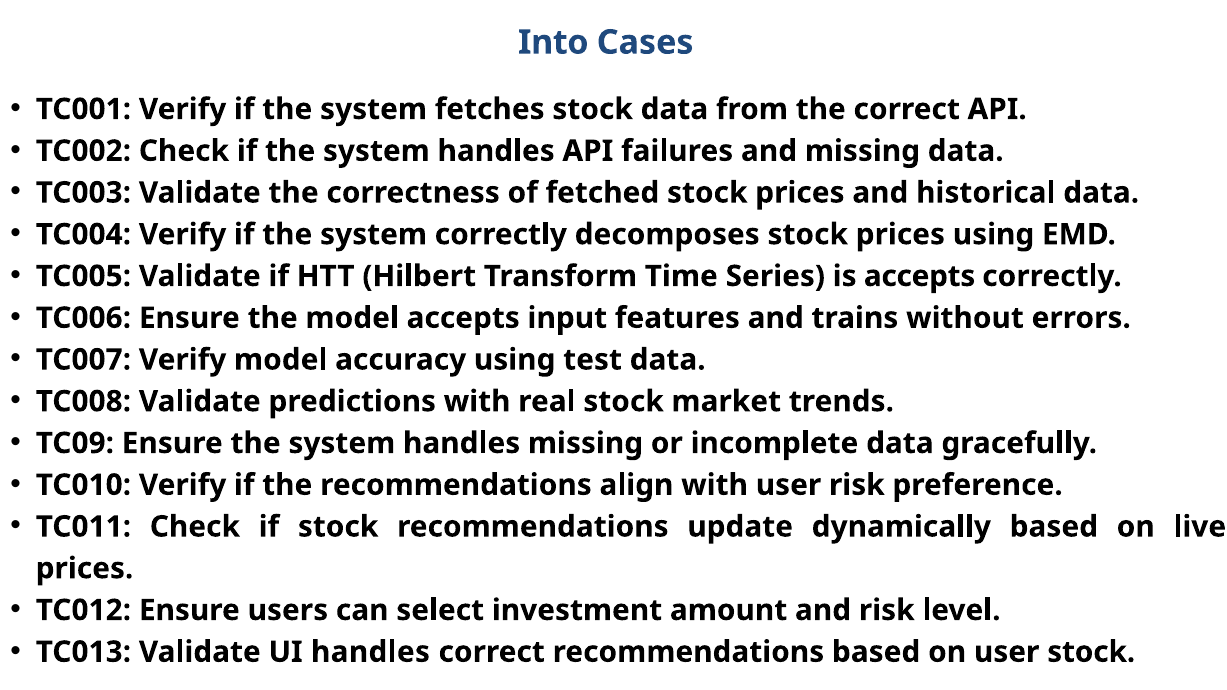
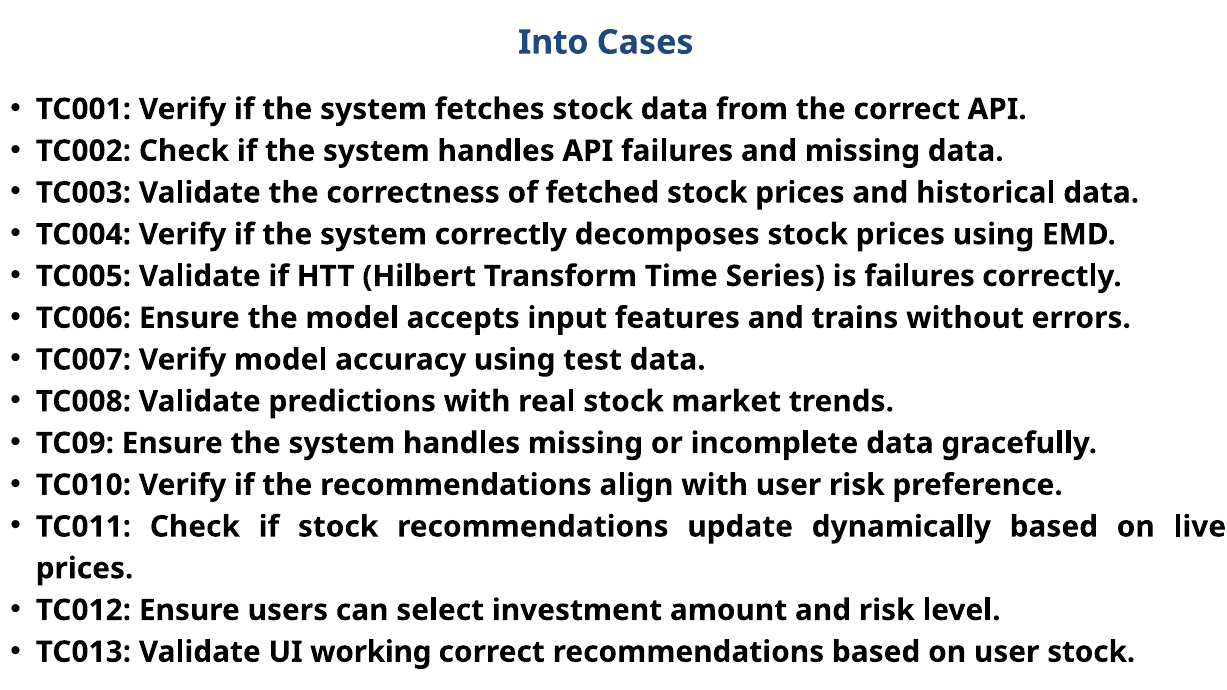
is accepts: accepts -> failures
UI handles: handles -> working
